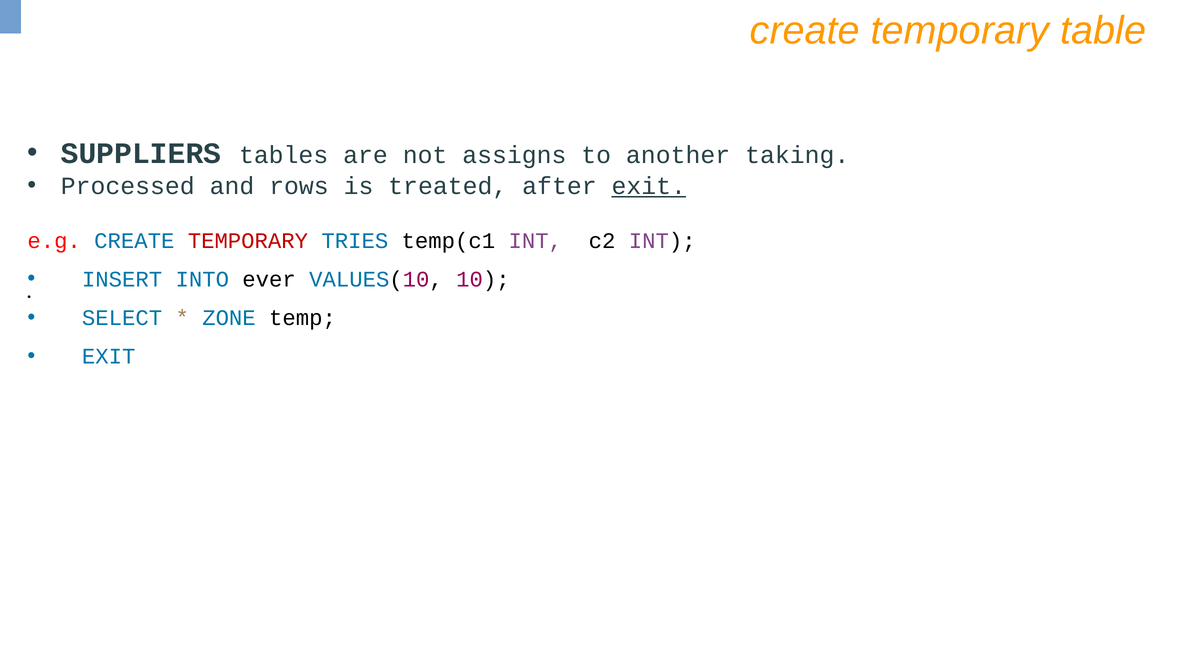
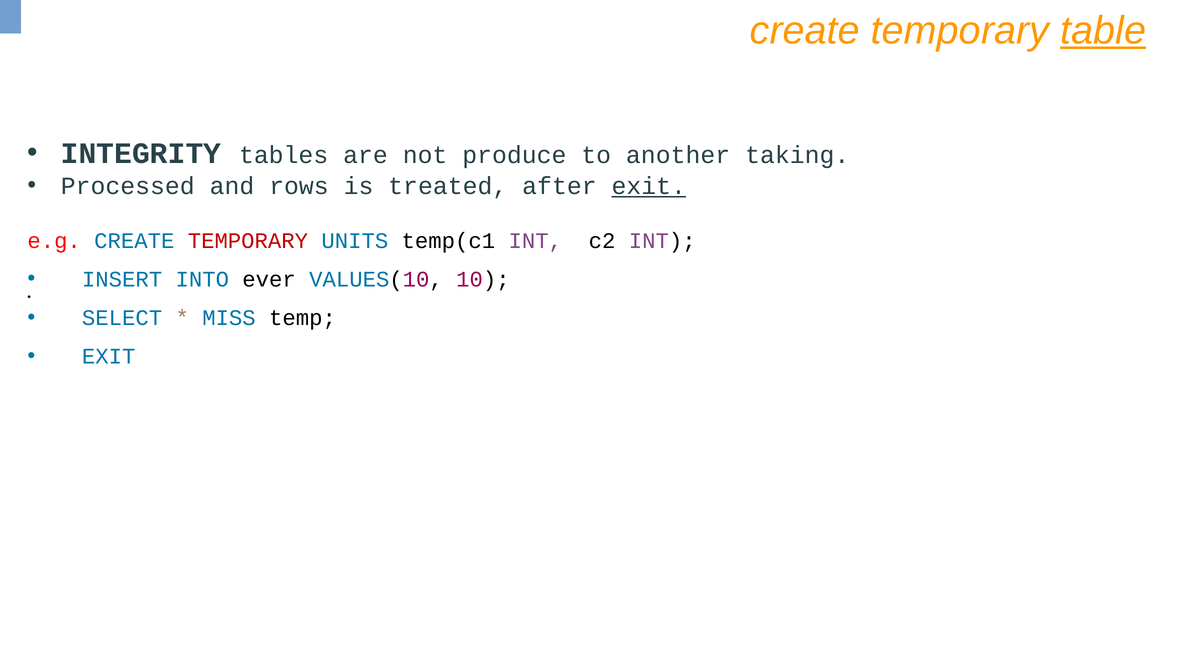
table underline: none -> present
SUPPLIERS: SUPPLIERS -> INTEGRITY
assigns: assigns -> produce
TRIES: TRIES -> UNITS
ZONE: ZONE -> MISS
